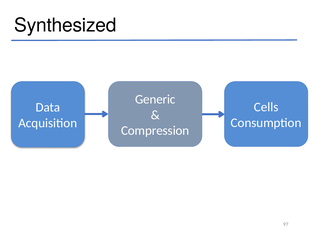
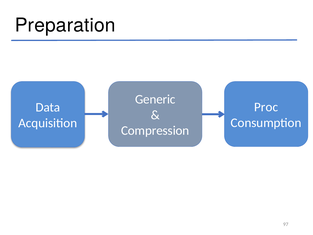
Synthesized: Synthesized -> Preparation
Cells: Cells -> Proc
